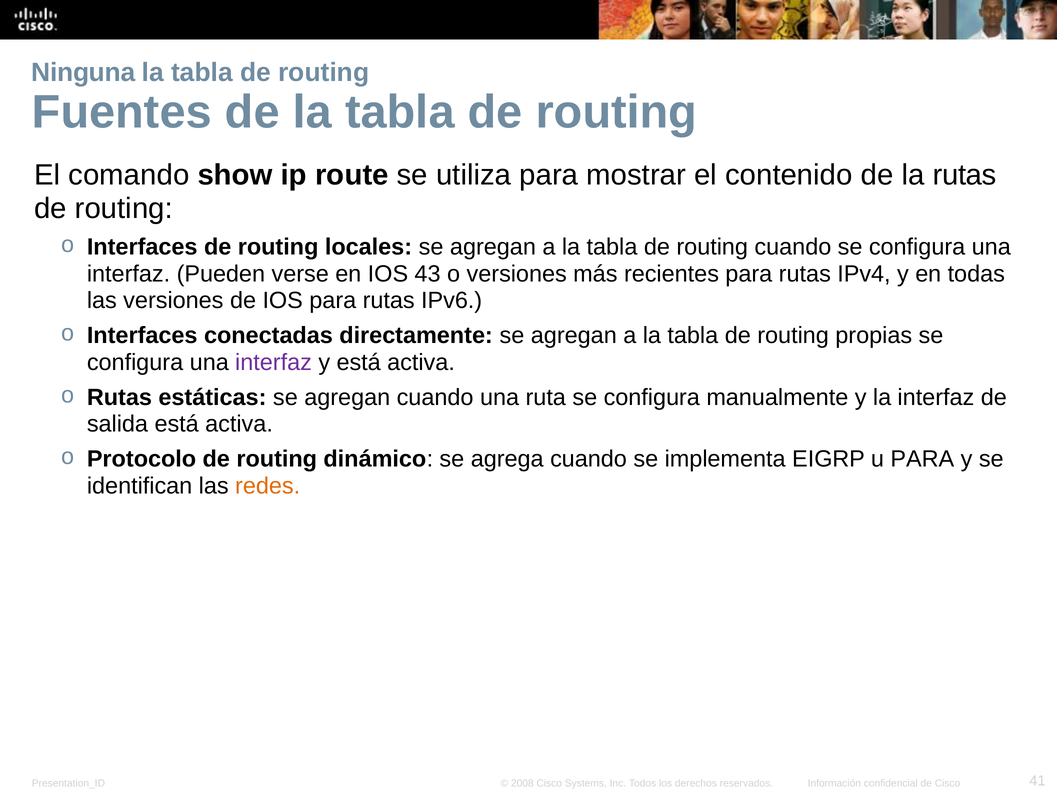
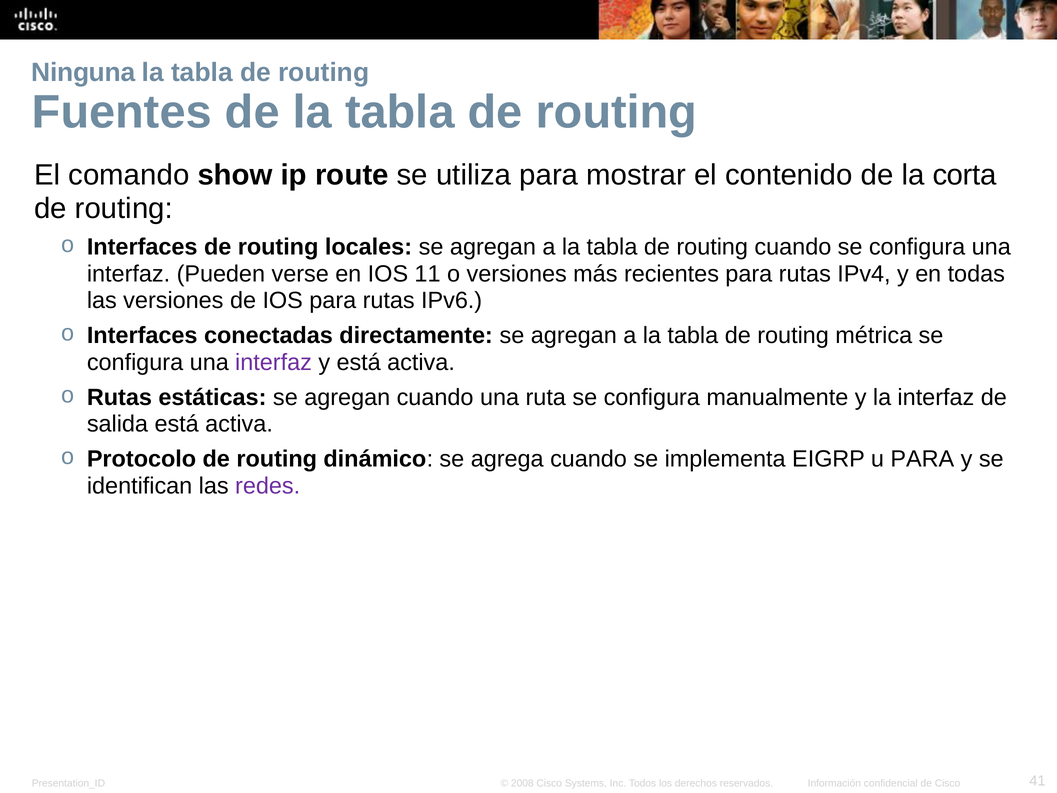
la rutas: rutas -> corta
43: 43 -> 11
propias: propias -> métrica
redes colour: orange -> purple
